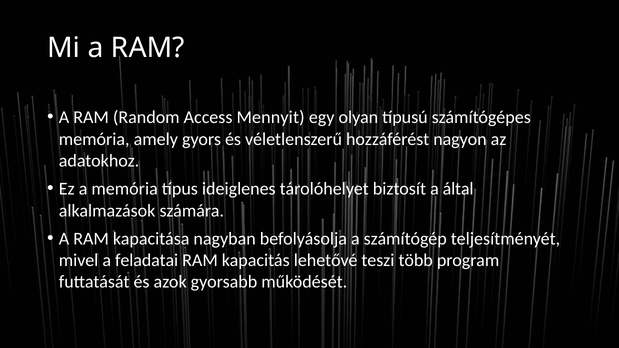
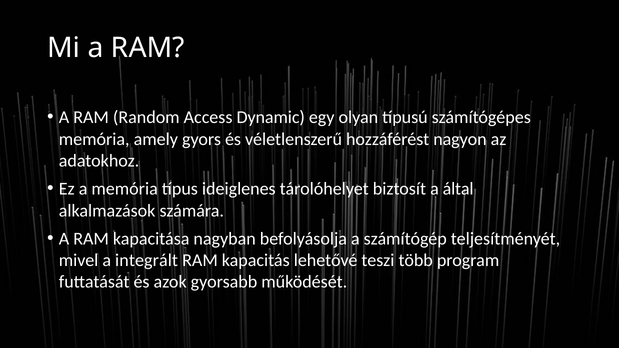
Mennyit: Mennyit -> Dynamic
feladatai: feladatai -> integrált
